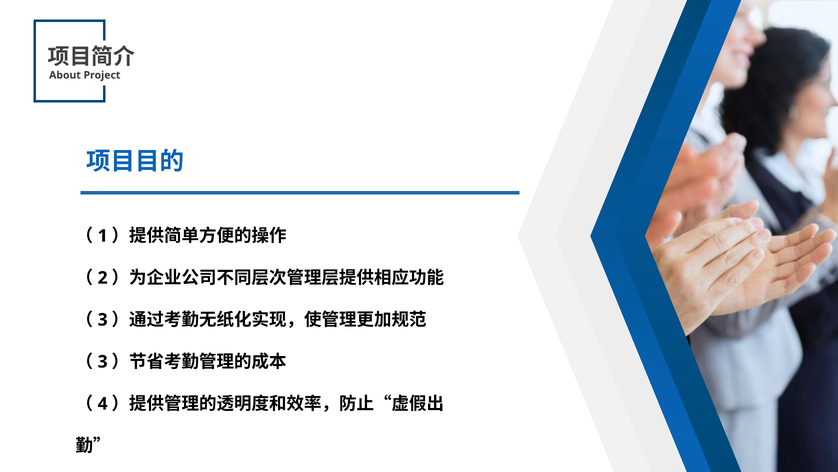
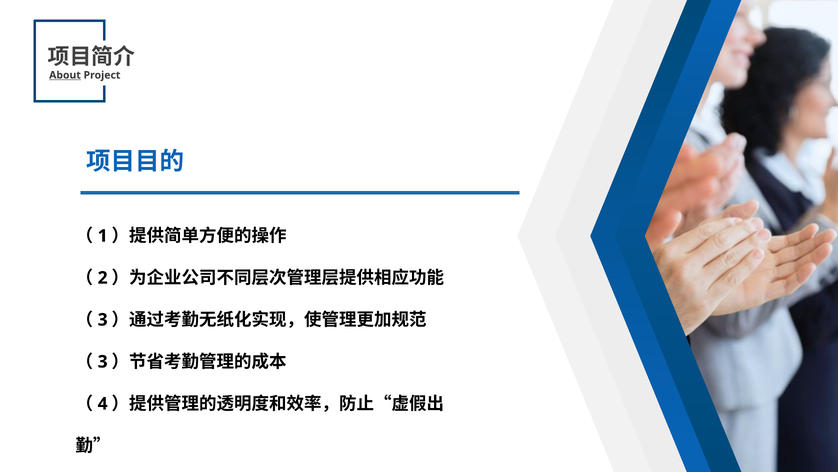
About underline: none -> present
